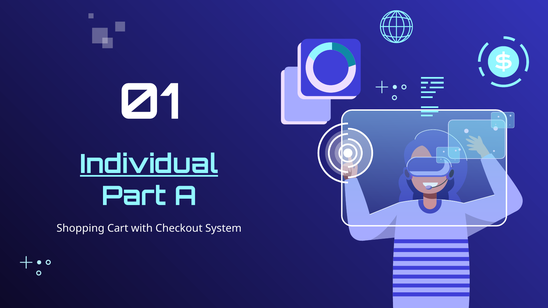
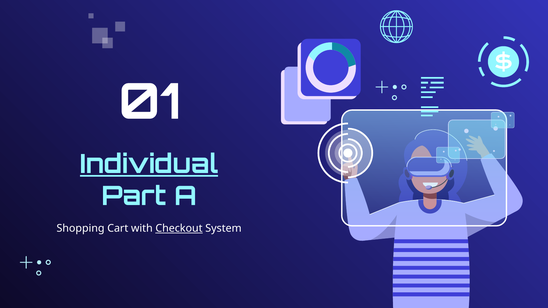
Checkout underline: none -> present
